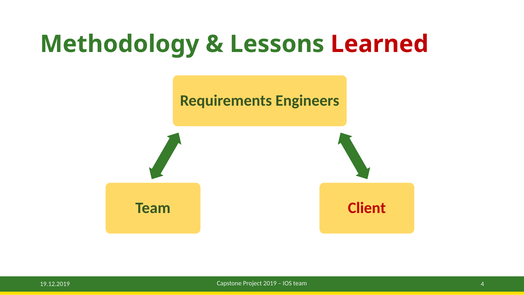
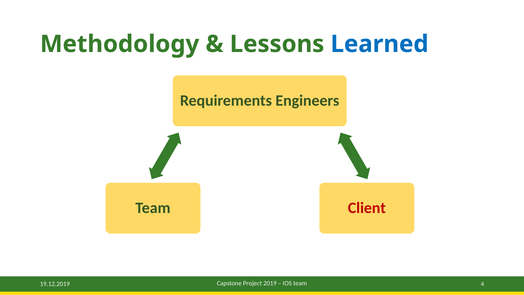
Learned colour: red -> blue
